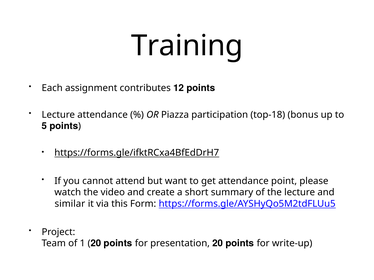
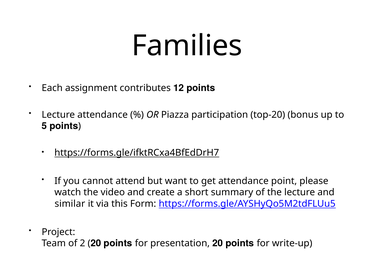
Training: Training -> Families
top-18: top-18 -> top-20
1: 1 -> 2
